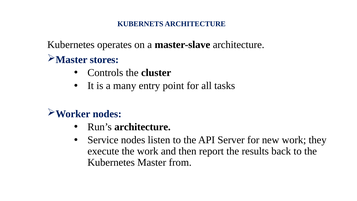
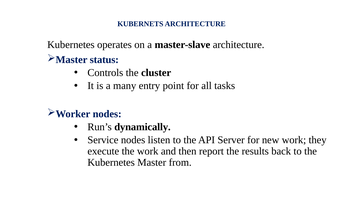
stores: stores -> status
Run’s architecture: architecture -> dynamically
